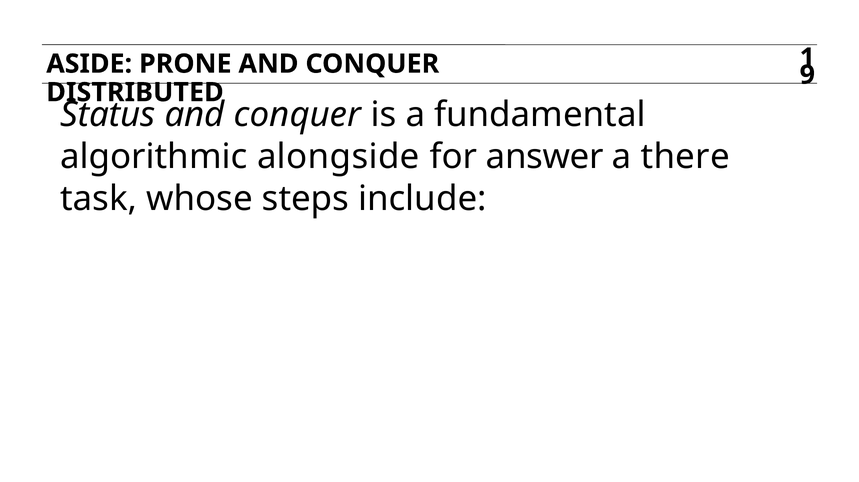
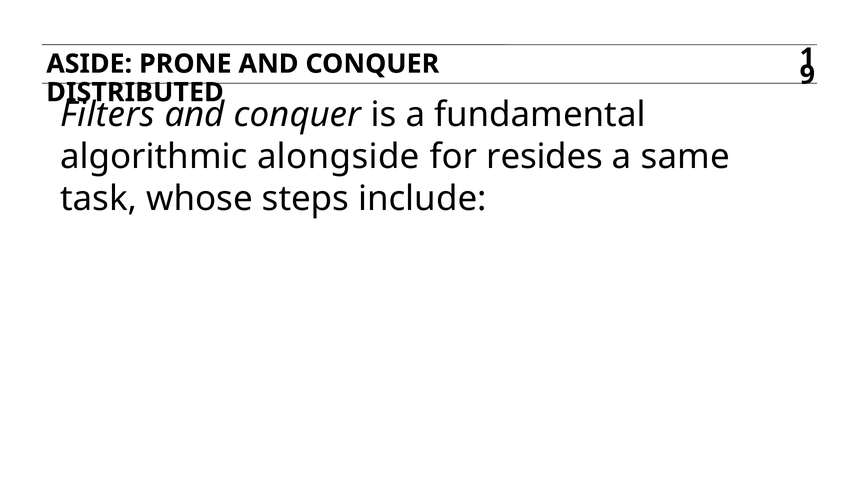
Status: Status -> Filters
answer: answer -> resides
there: there -> same
